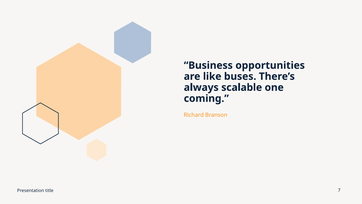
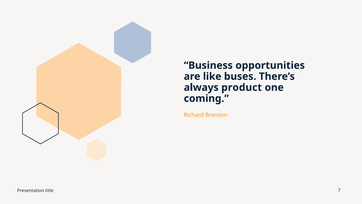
scalable: scalable -> product
